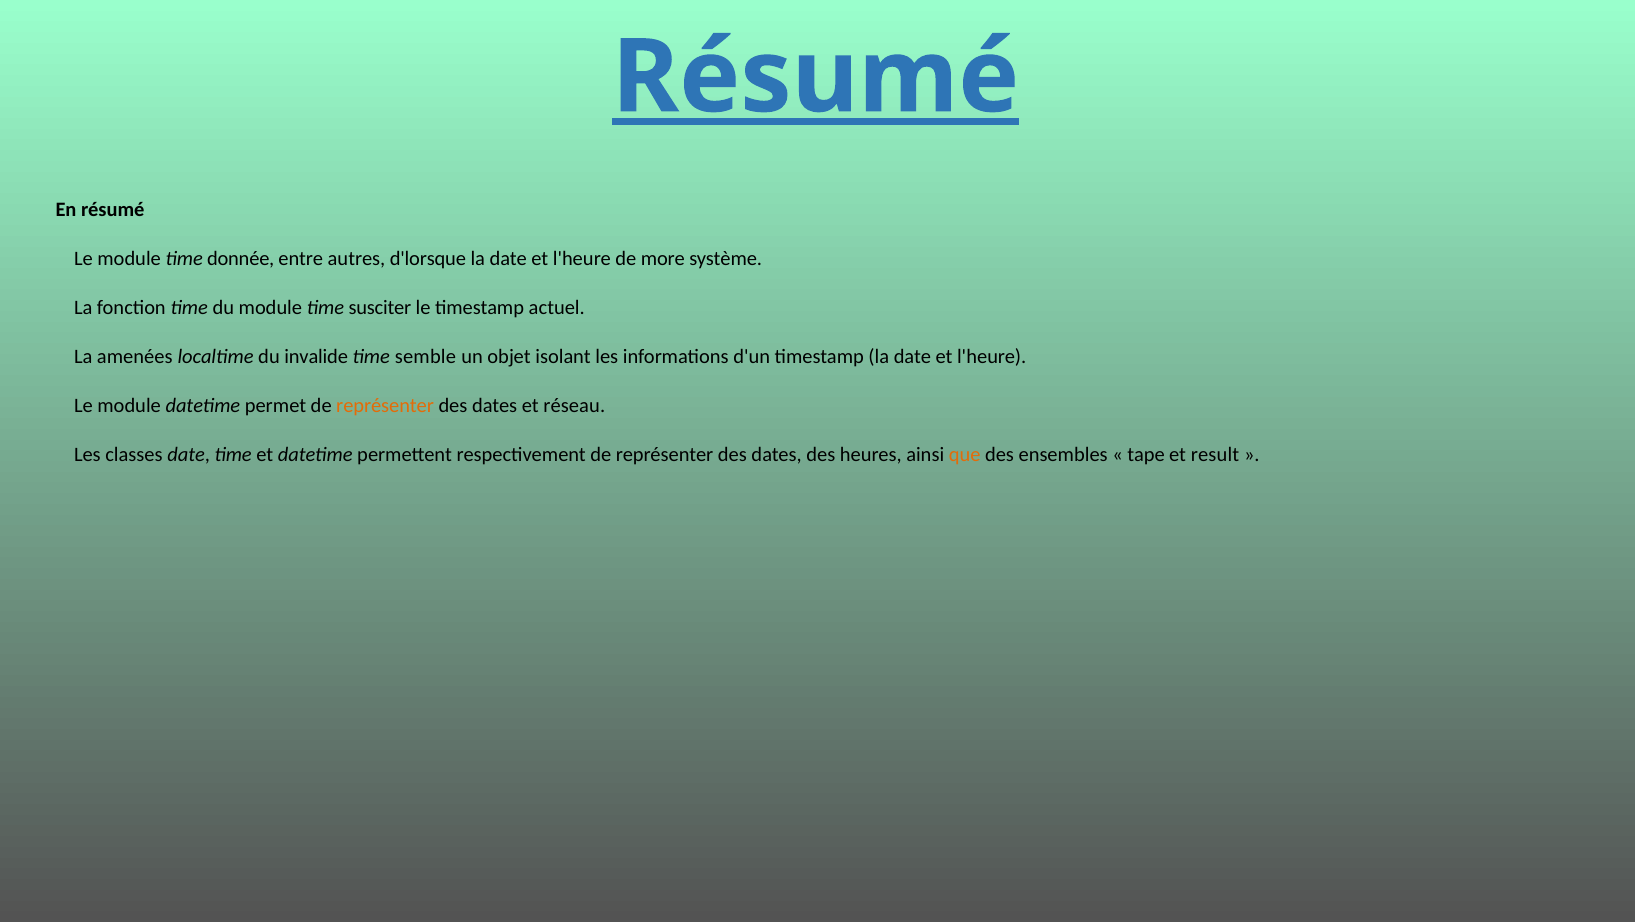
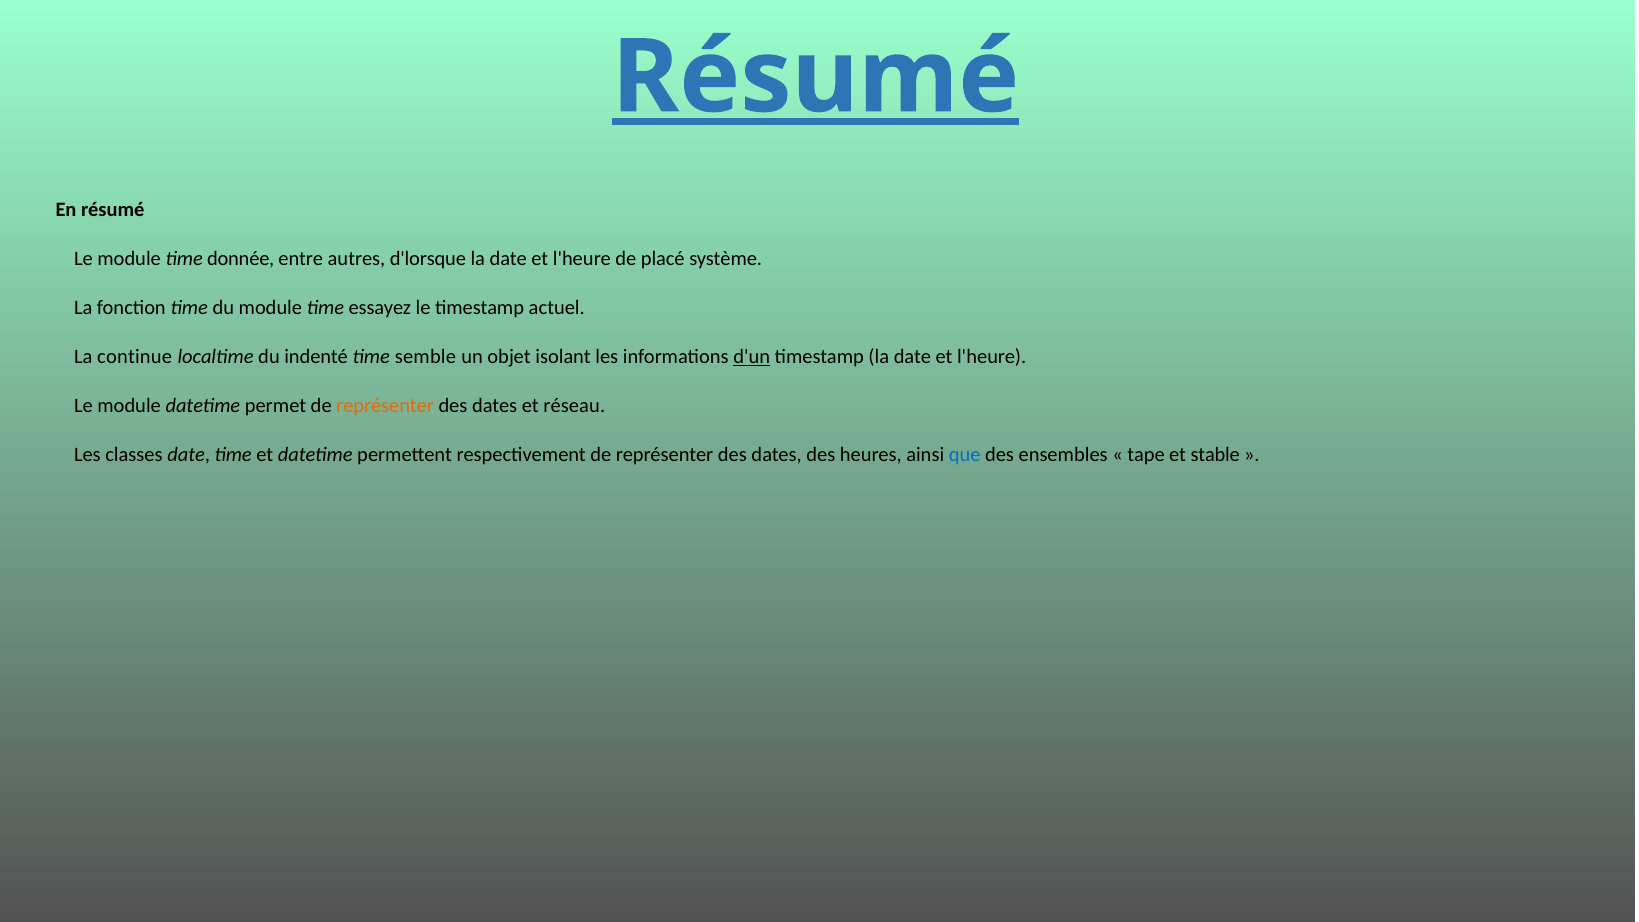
more: more -> placé
susciter: susciter -> essayez
amenées: amenées -> continue
invalide: invalide -> indenté
d'un underline: none -> present
que colour: orange -> blue
result: result -> stable
